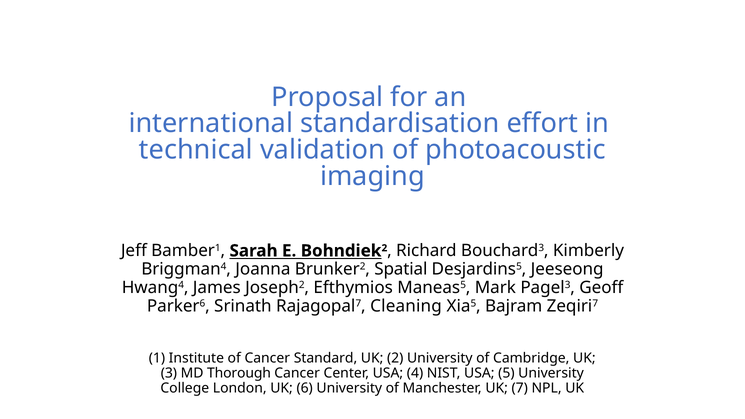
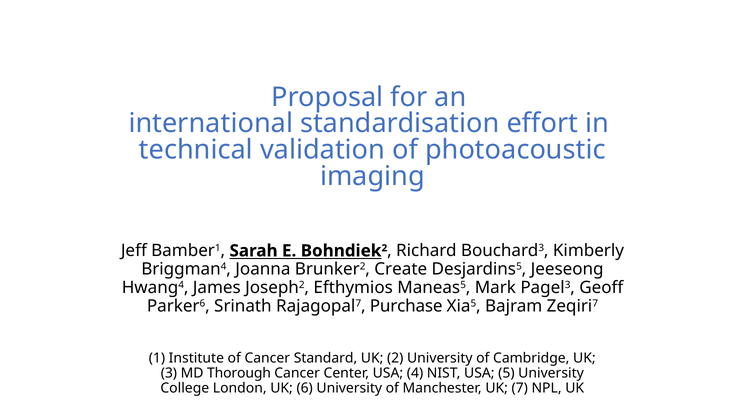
Spatial: Spatial -> Create
Cleaning: Cleaning -> Purchase
